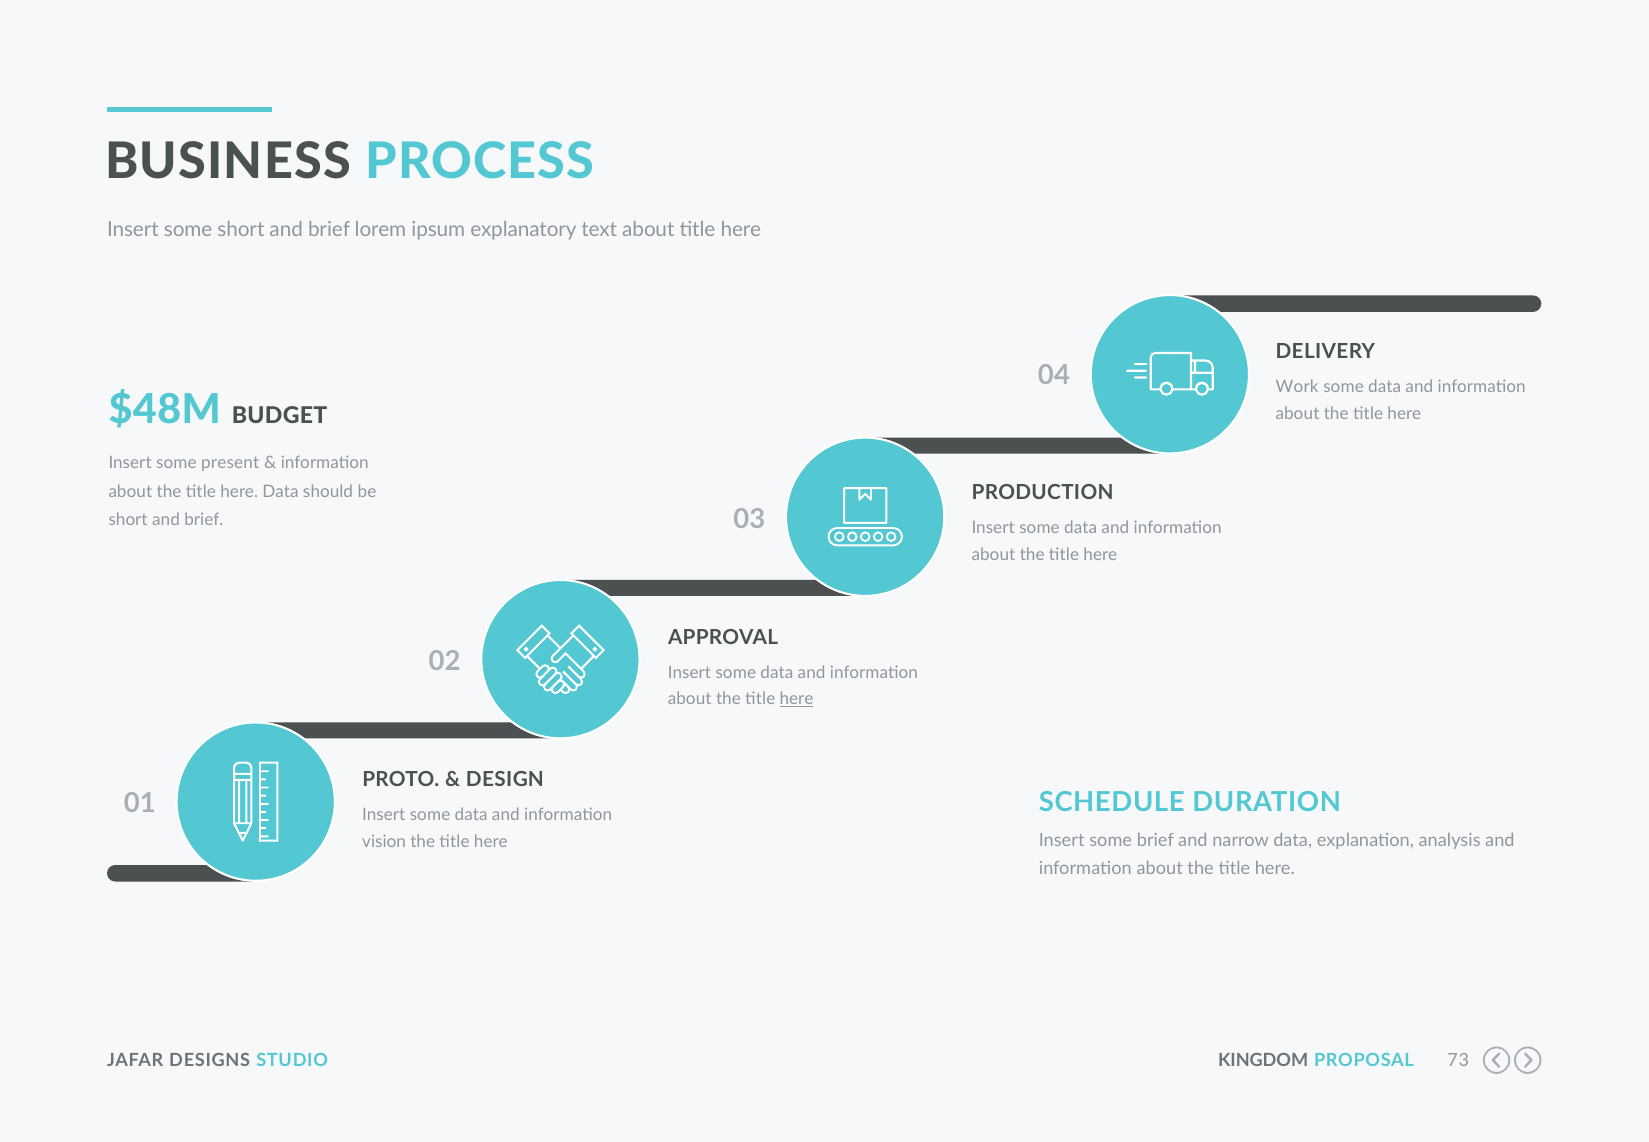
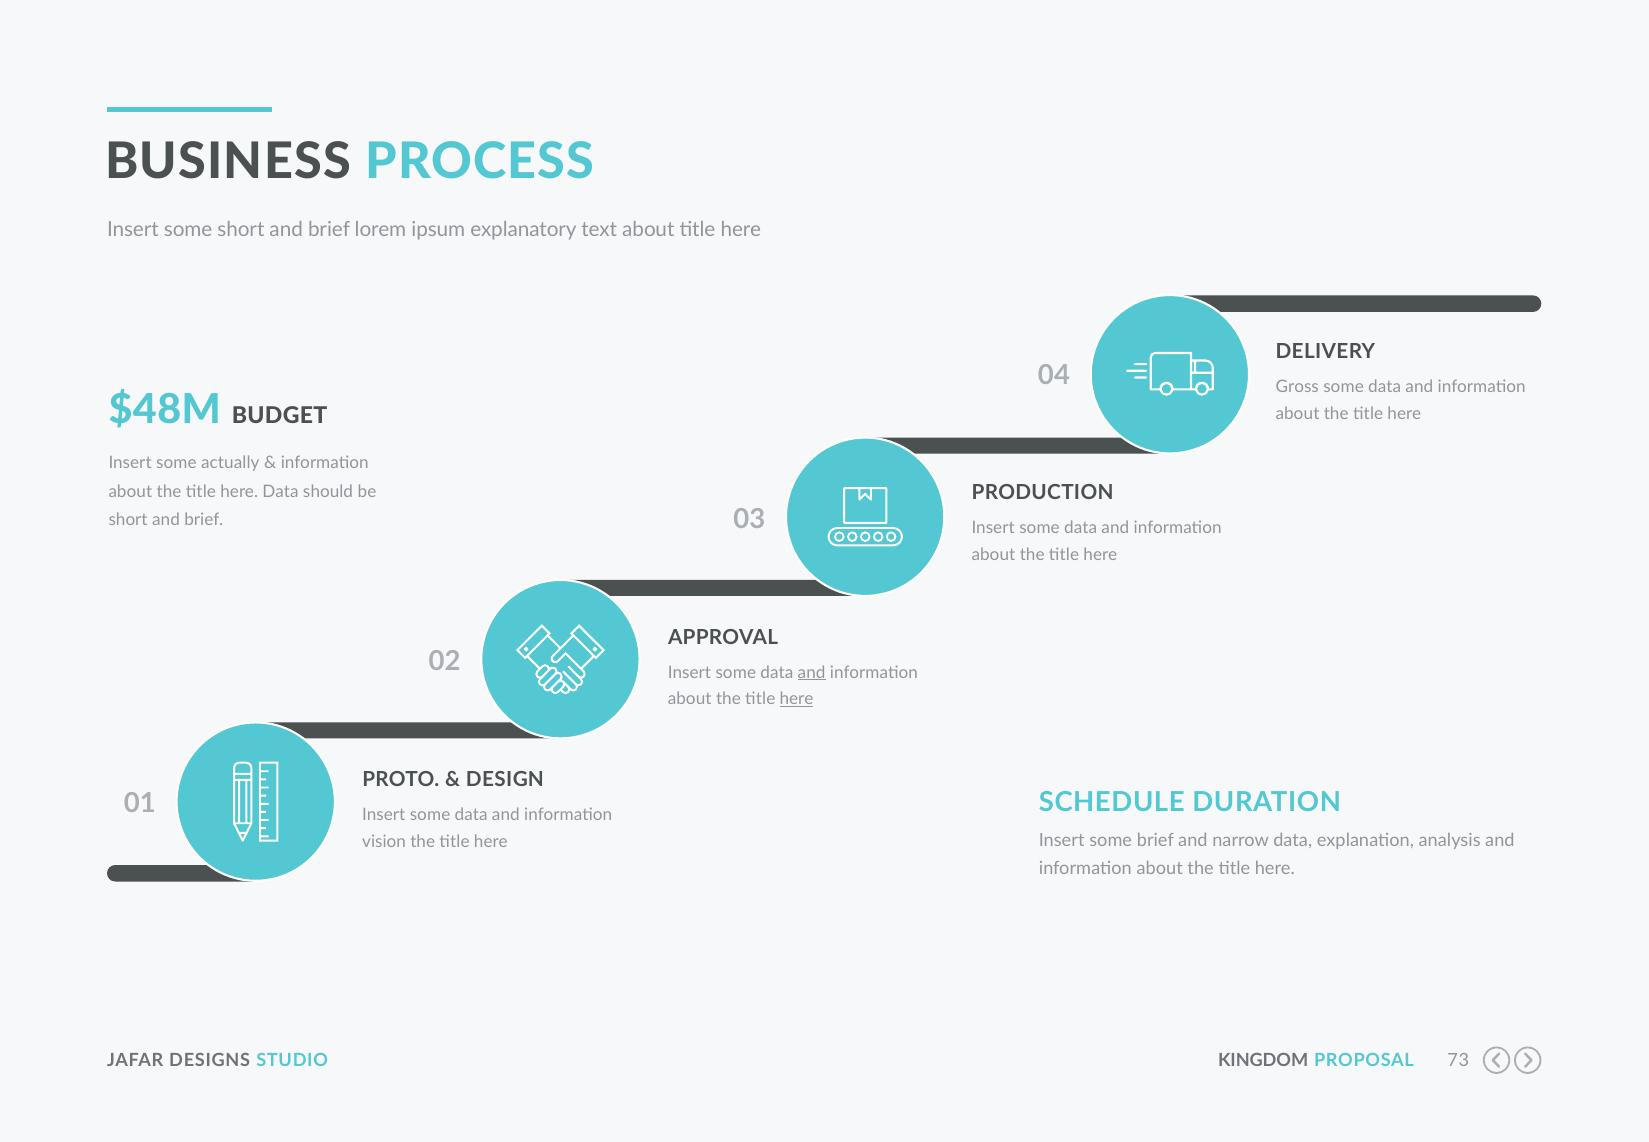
Work: Work -> Gross
present: present -> actually
and at (812, 672) underline: none -> present
